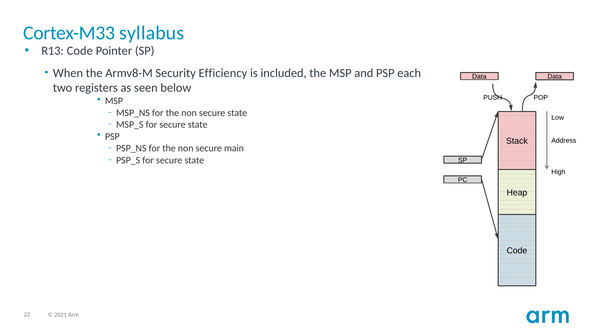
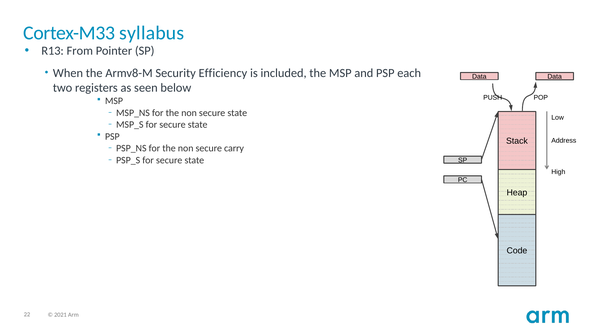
R13 Code: Code -> From
main: main -> carry
